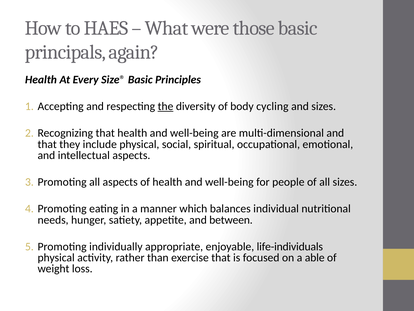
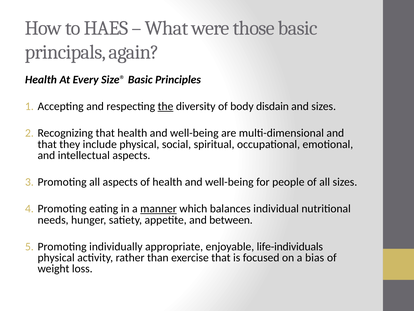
cycling: cycling -> disdain
manner underline: none -> present
able: able -> bias
